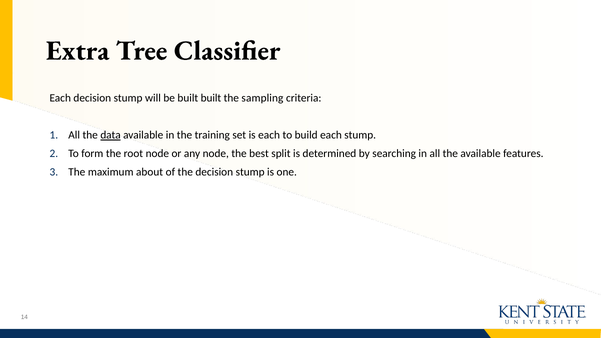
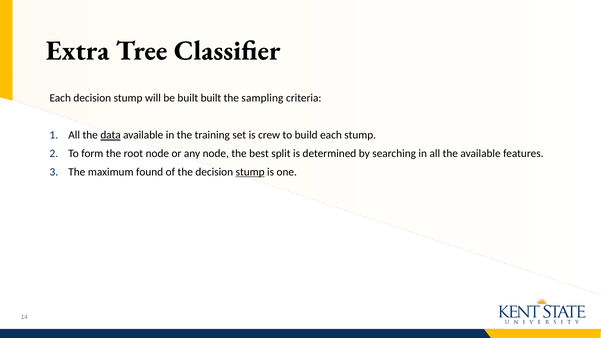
is each: each -> crew
about: about -> found
stump at (250, 172) underline: none -> present
